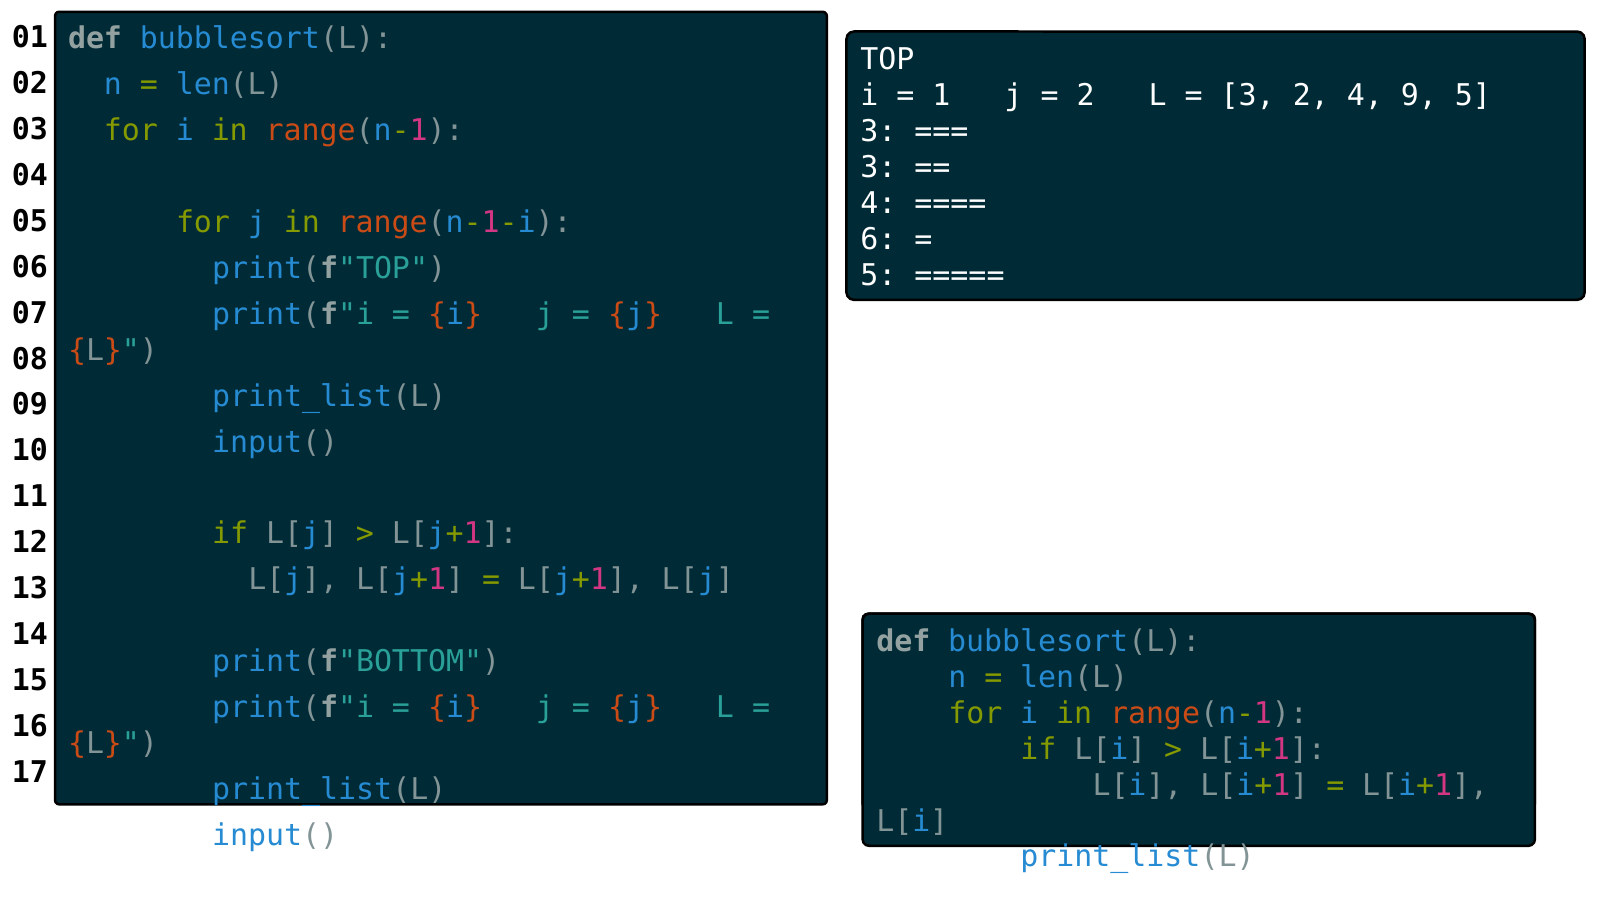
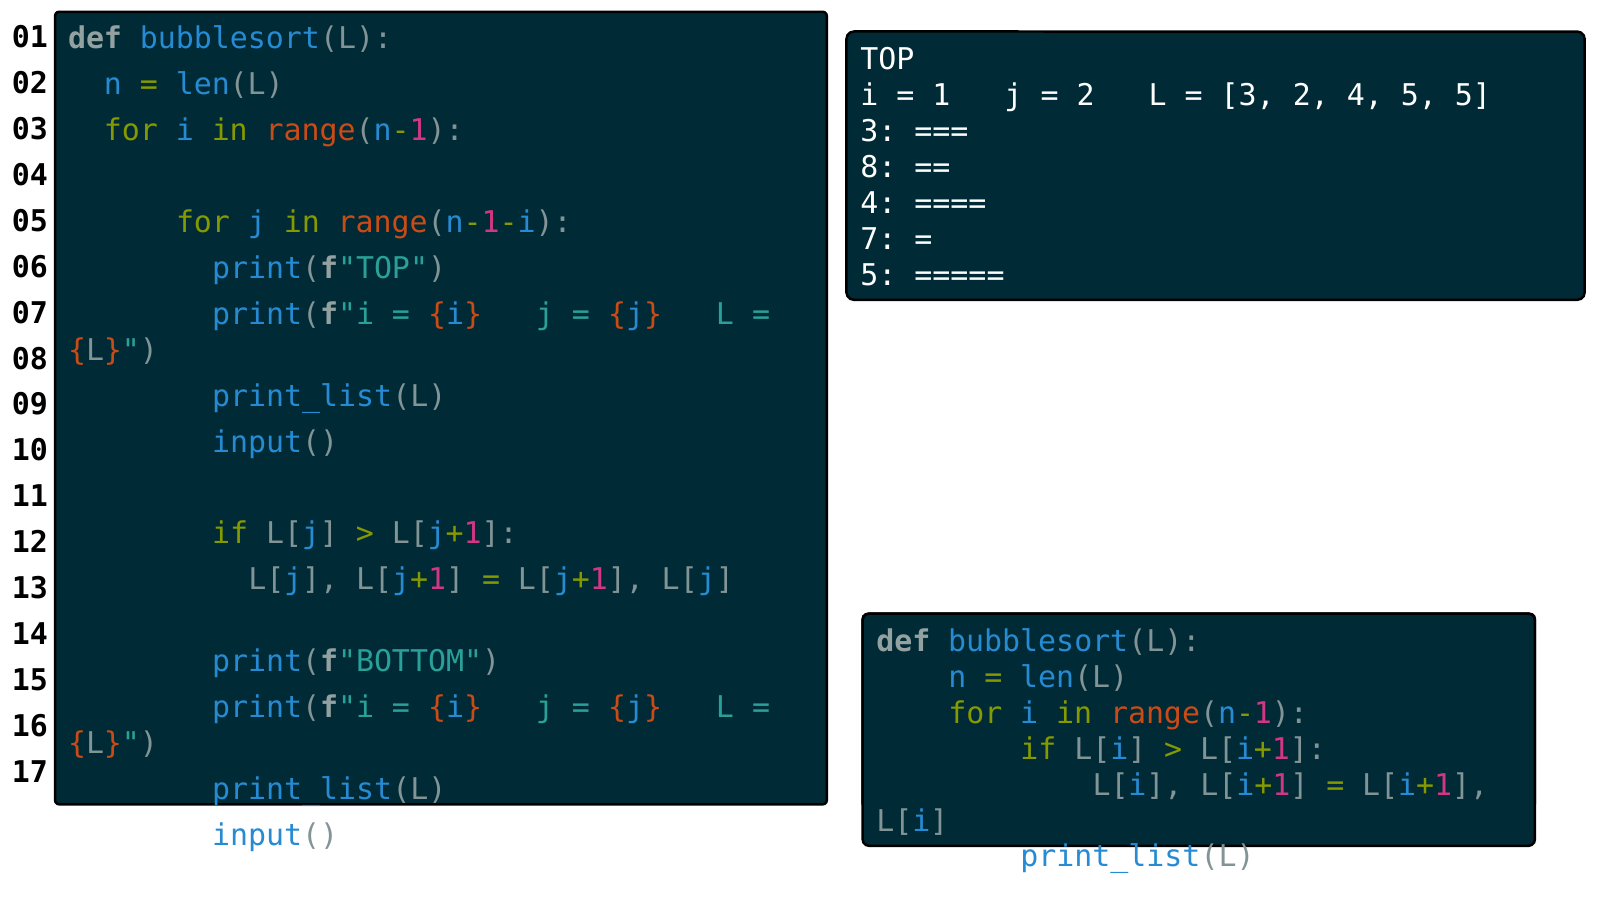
4 9: 9 -> 5
3 at (878, 167): 3 -> 8
6: 6 -> 7
